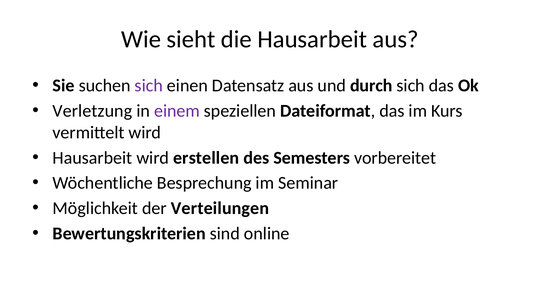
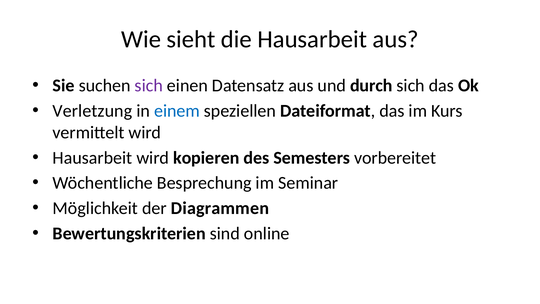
einem colour: purple -> blue
erstellen: erstellen -> kopieren
Verteilungen: Verteilungen -> Diagrammen
